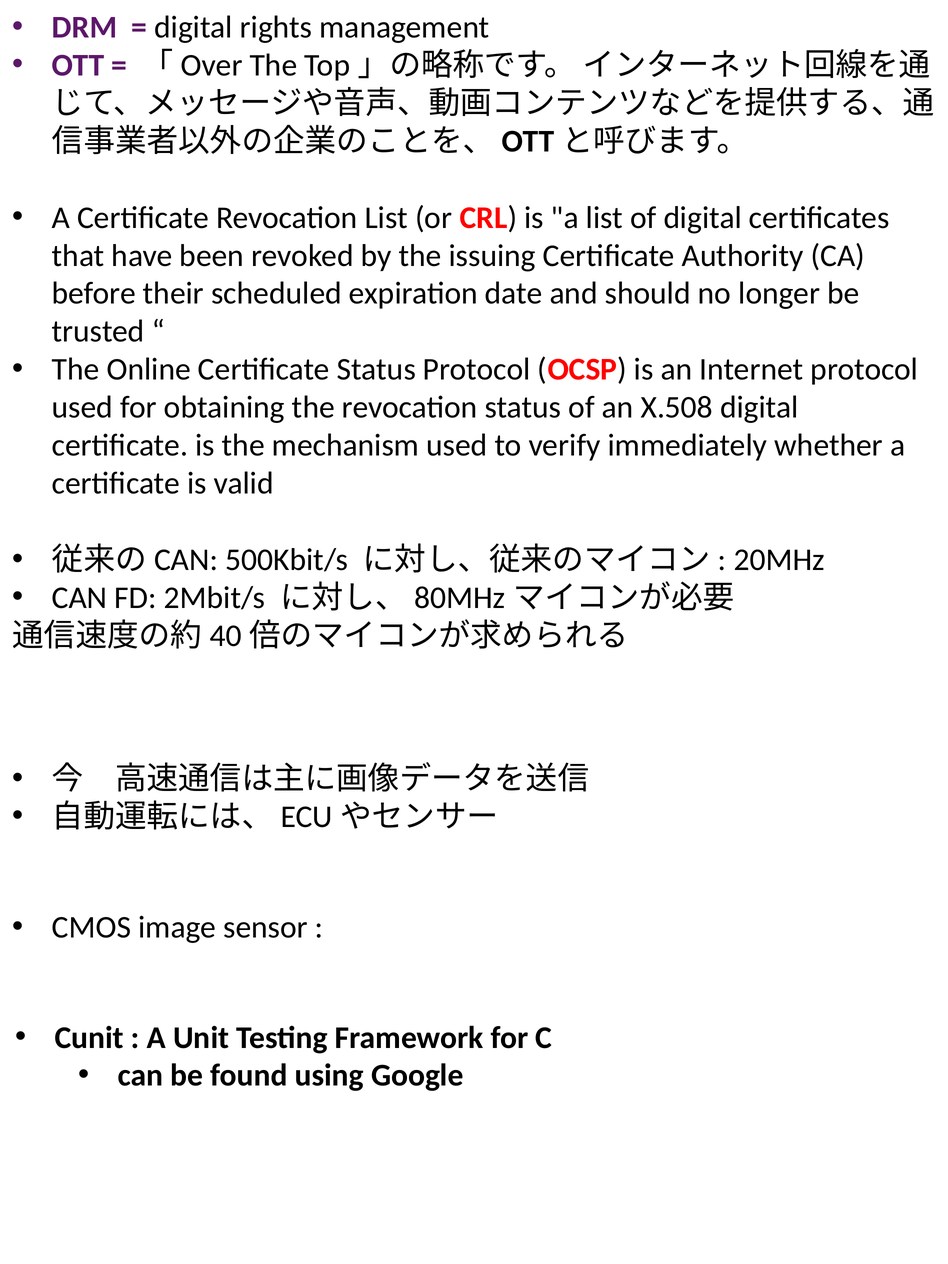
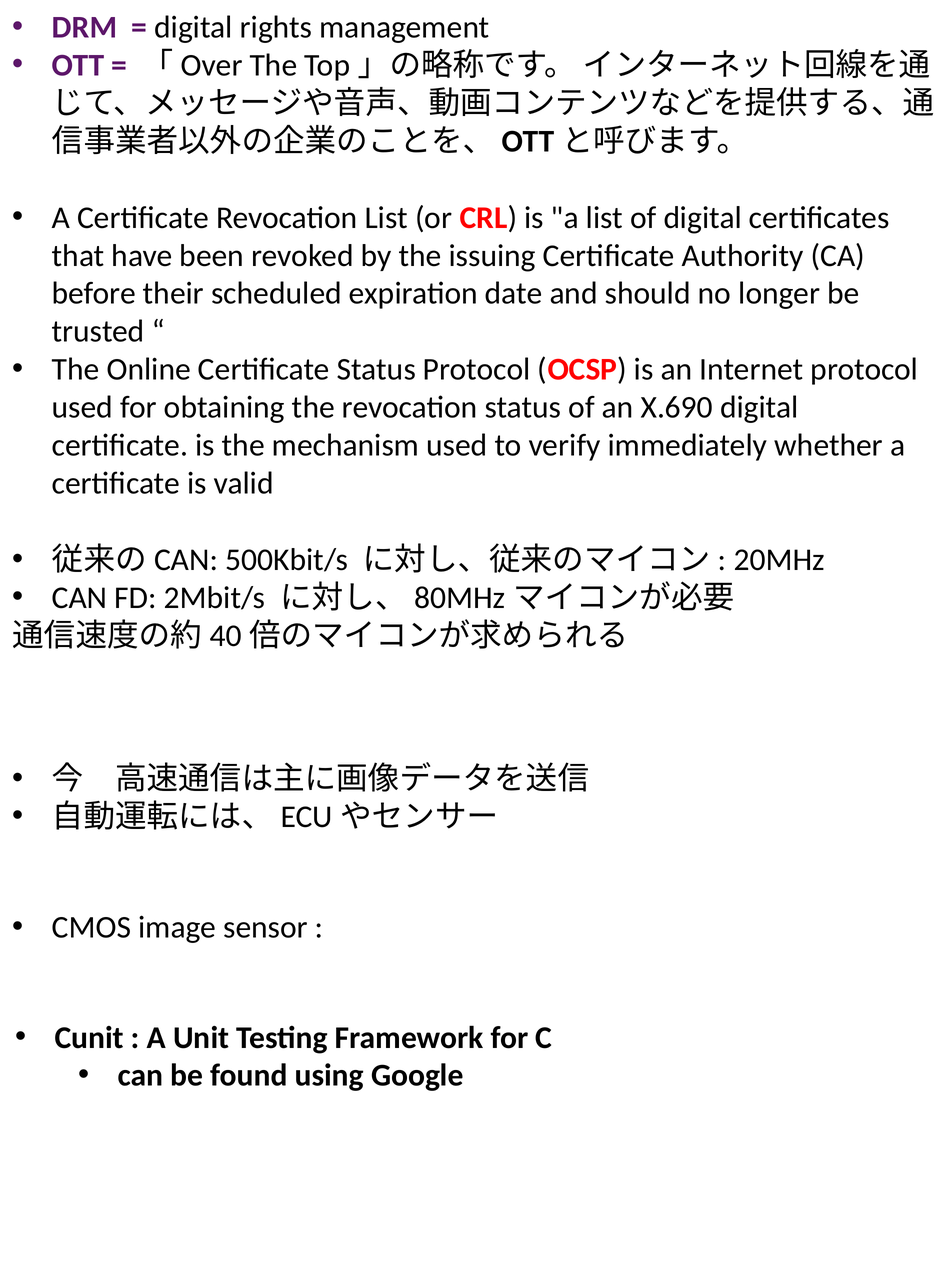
X.508: X.508 -> X.690
